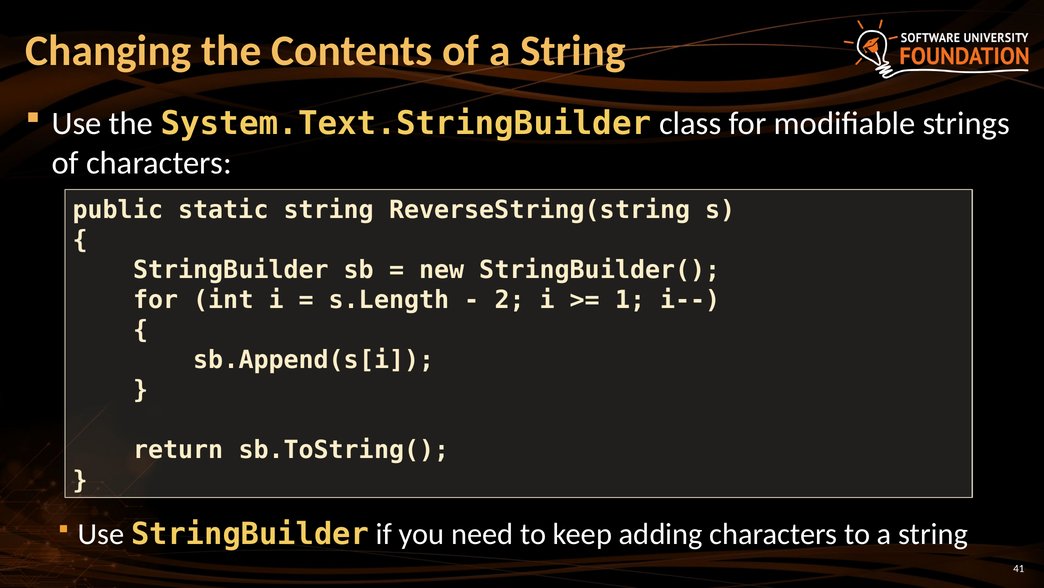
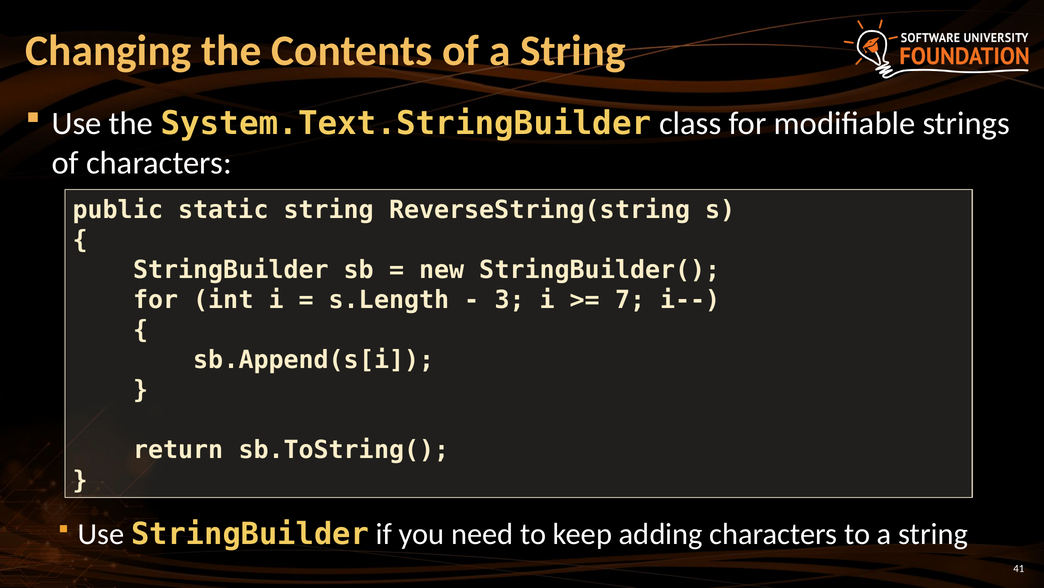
2: 2 -> 3
1: 1 -> 7
